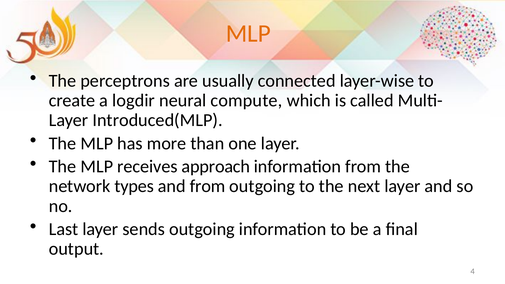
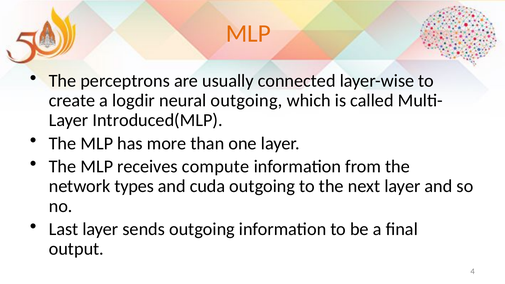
neural compute: compute -> outgoing
approach: approach -> compute
and from: from -> cuda
